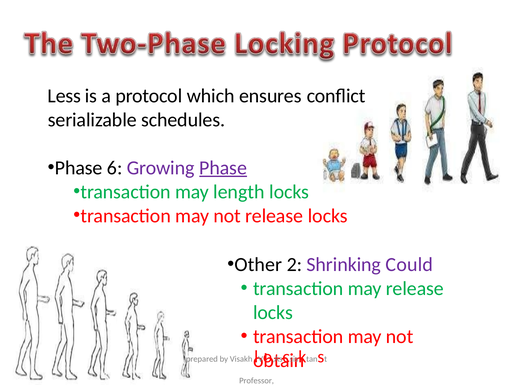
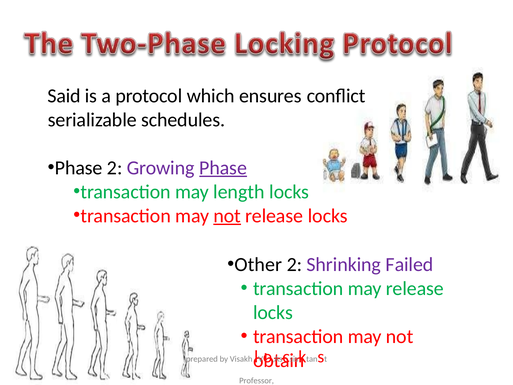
Less: Less -> Said
Phase 6: 6 -> 2
not at (227, 216) underline: none -> present
Could: Could -> Failed
